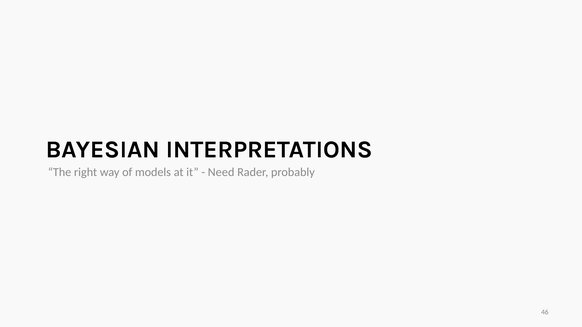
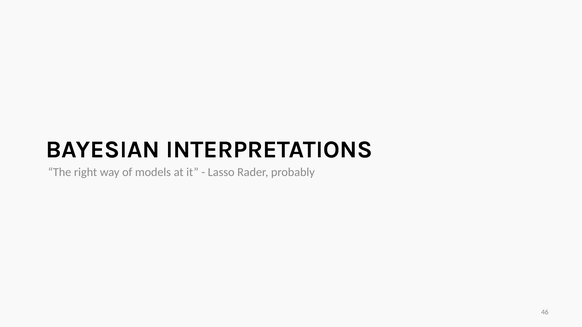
Need: Need -> Lasso
